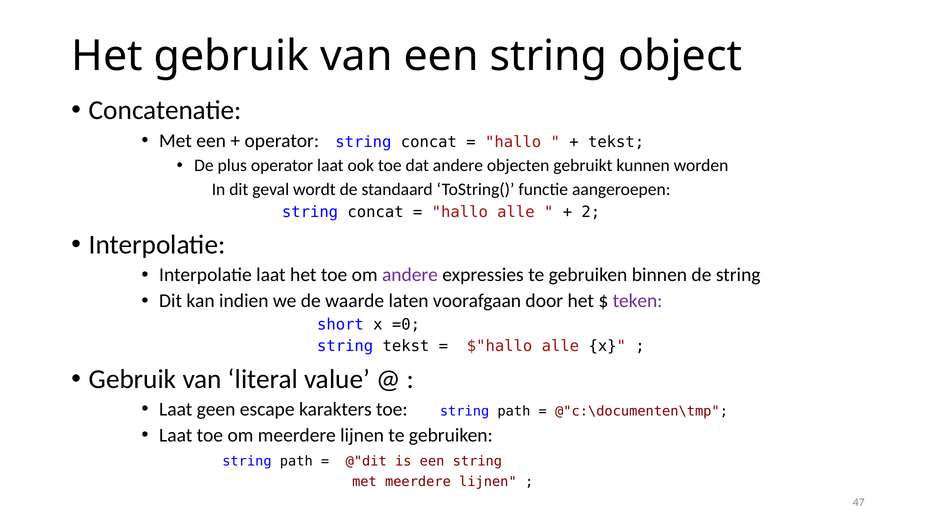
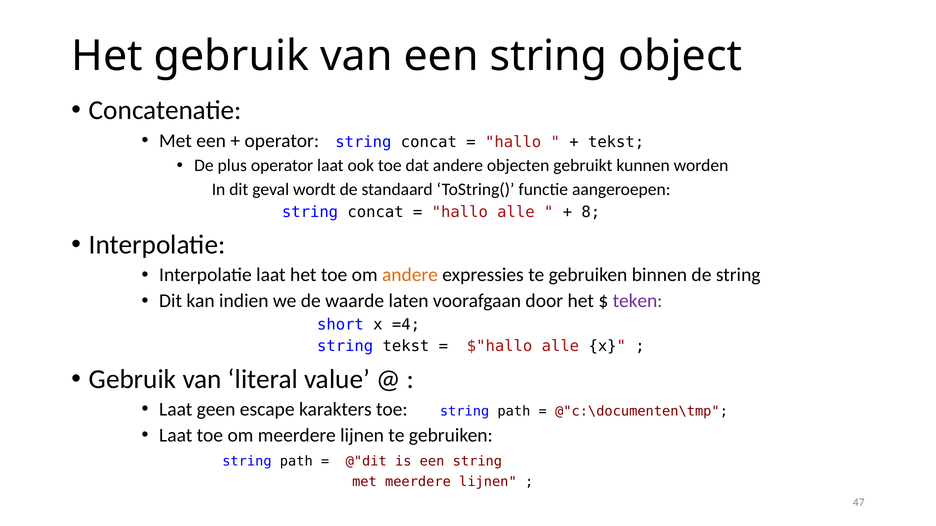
2: 2 -> 8
andere at (410, 275) colour: purple -> orange
=0: =0 -> =4
